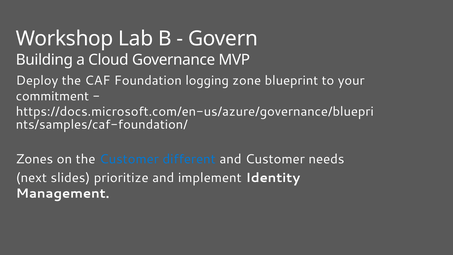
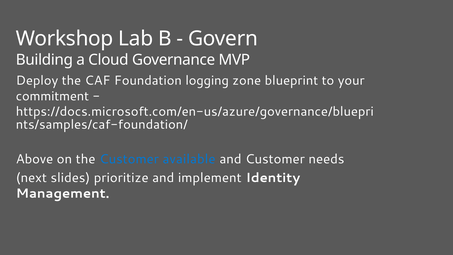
Zones: Zones -> Above
different: different -> available
